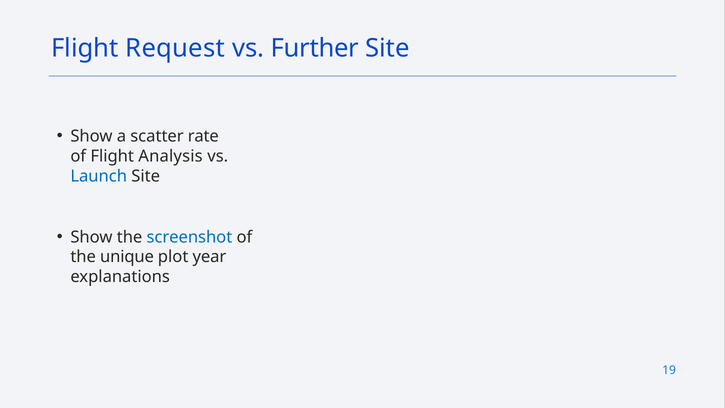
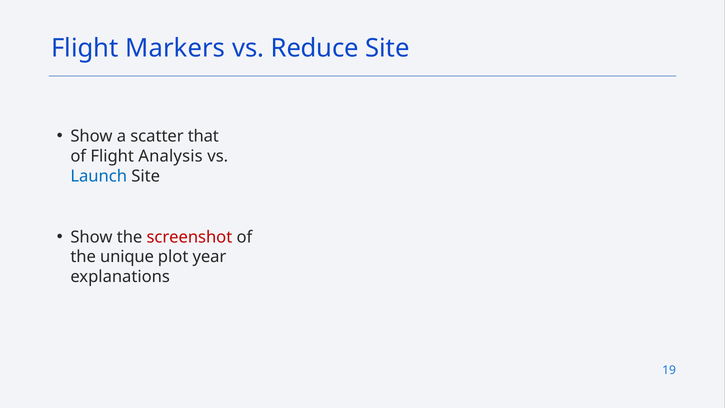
Request: Request -> Markers
Further: Further -> Reduce
rate: rate -> that
screenshot colour: blue -> red
